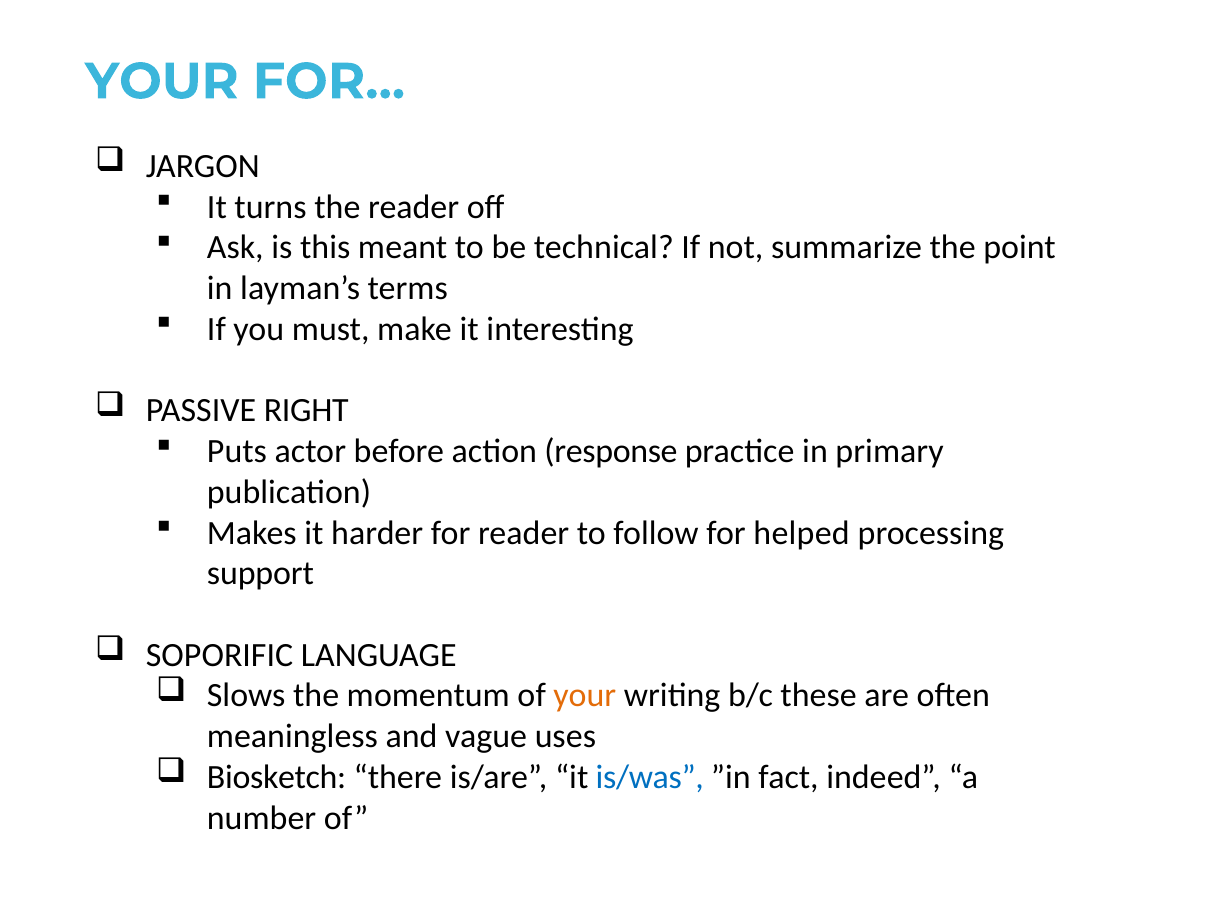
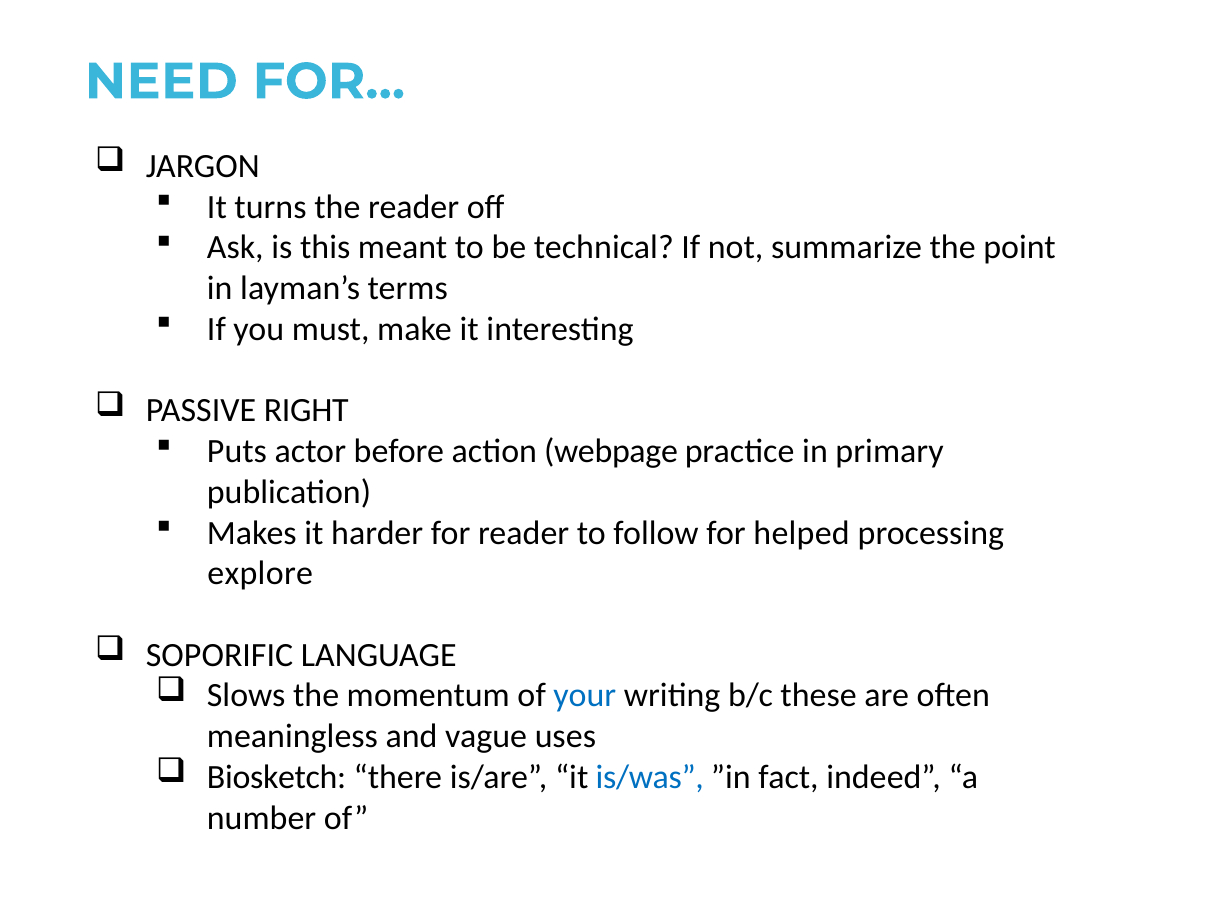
YOUR at (162, 81): YOUR -> NEED
response: response -> webpage
support: support -> explore
your at (585, 696) colour: orange -> blue
